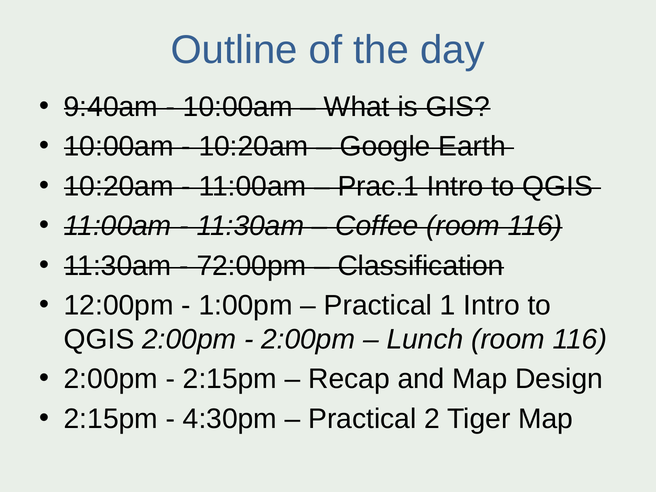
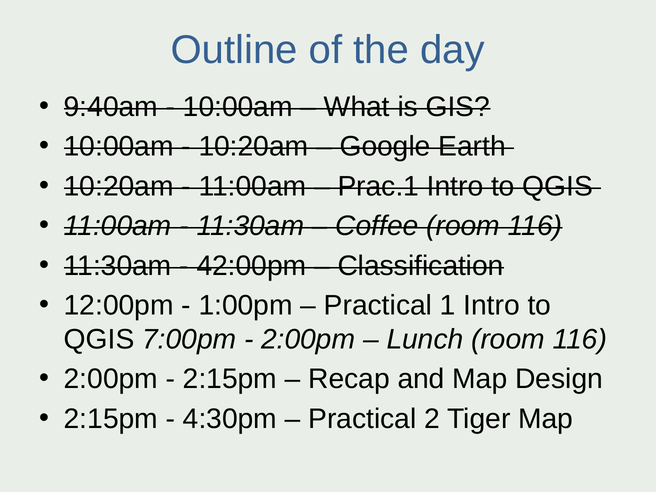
72:00pm: 72:00pm -> 42:00pm
QGIS 2:00pm: 2:00pm -> 7:00pm
